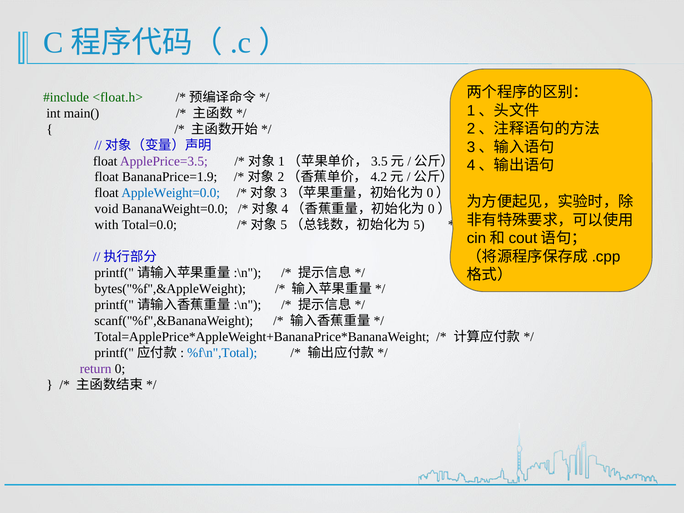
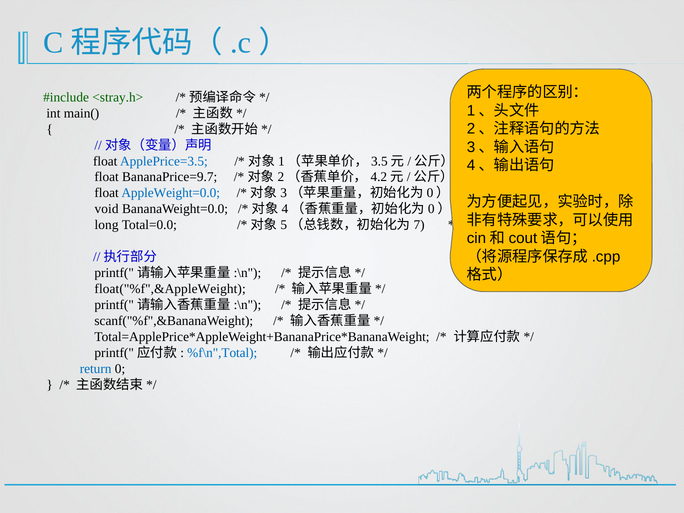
<float.h>: <float.h> -> <stray.h>
ApplePrice=3.5 colour: purple -> blue
BananaPrice=1.9: BananaPrice=1.9 -> BananaPrice=9.7
with: with -> long
5: 5 -> 7
bytes("%f",&AppleWeight: bytes("%f",&AppleWeight -> float("%f",&AppleWeight
return colour: purple -> blue
